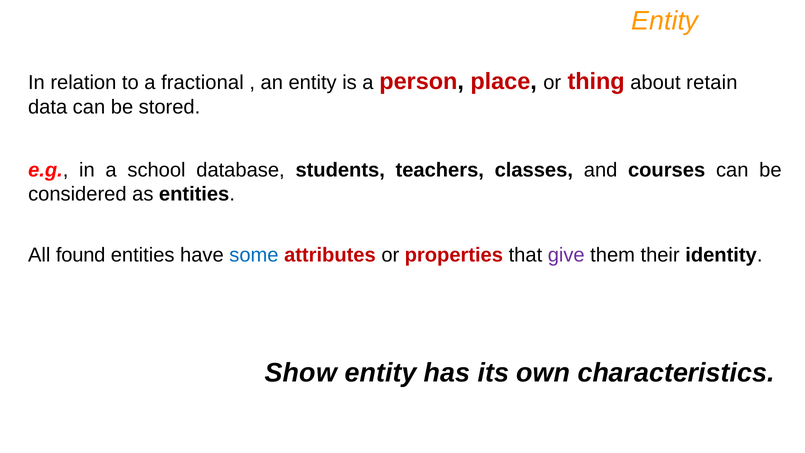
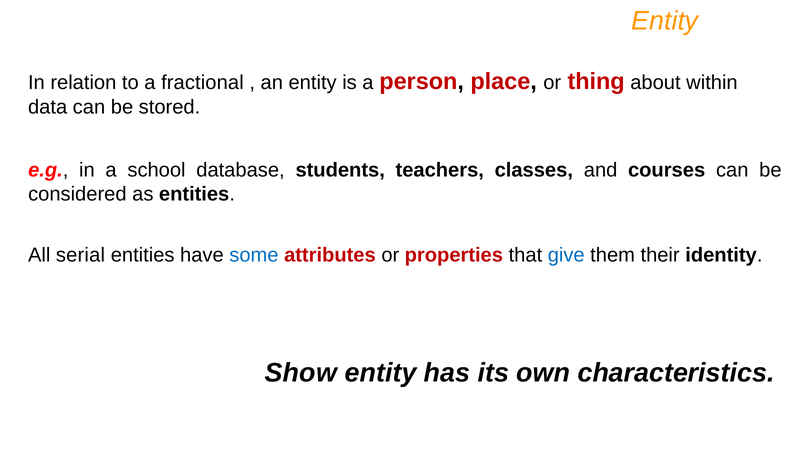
retain: retain -> within
found: found -> serial
give colour: purple -> blue
